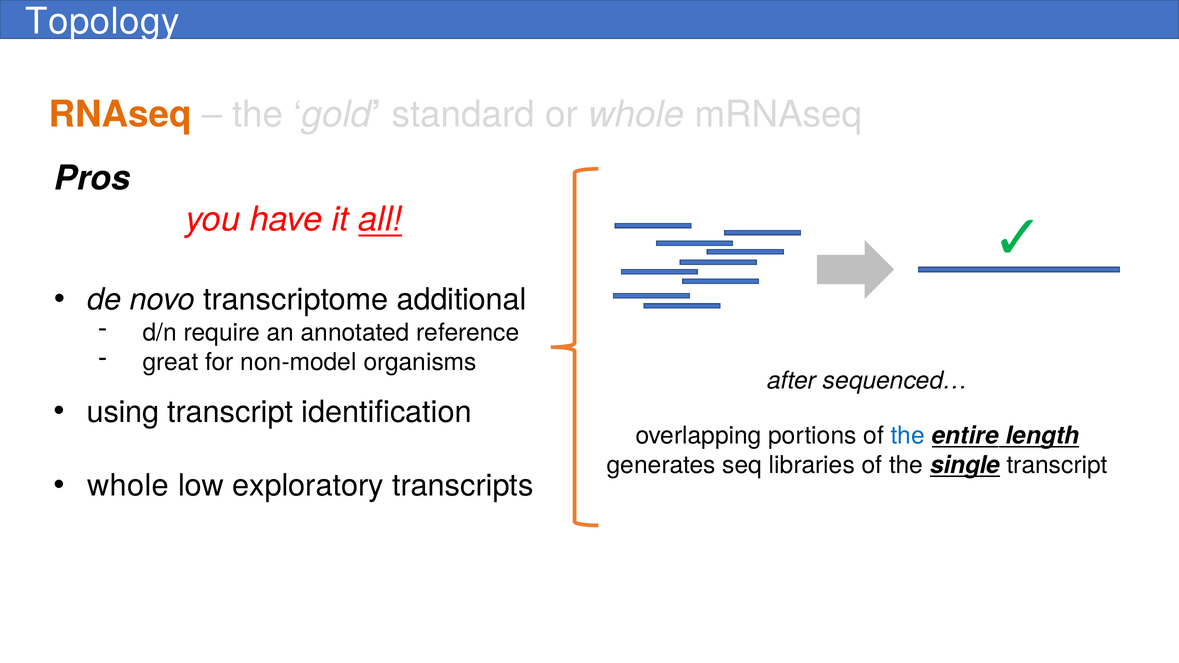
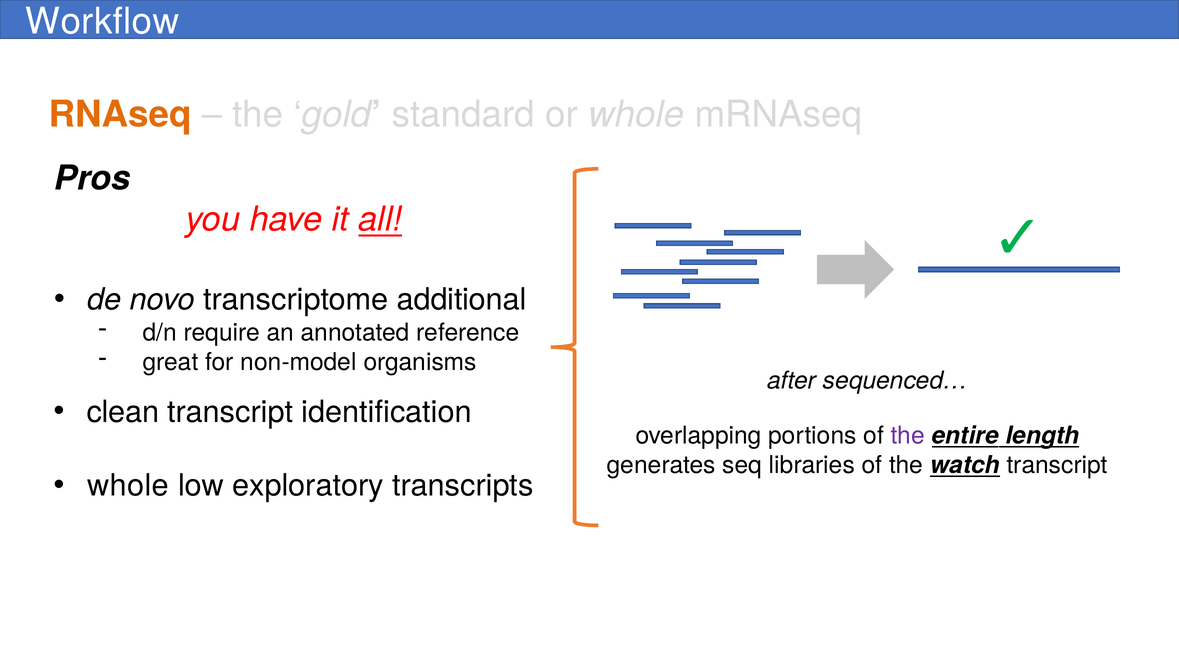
Topology: Topology -> Workflow
using: using -> clean
the at (908, 436) colour: blue -> purple
single: single -> watch
